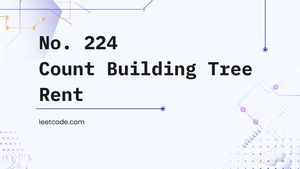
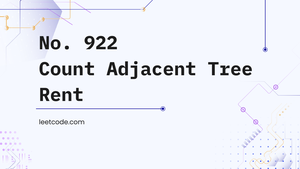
224: 224 -> 922
Building: Building -> Adjacent
